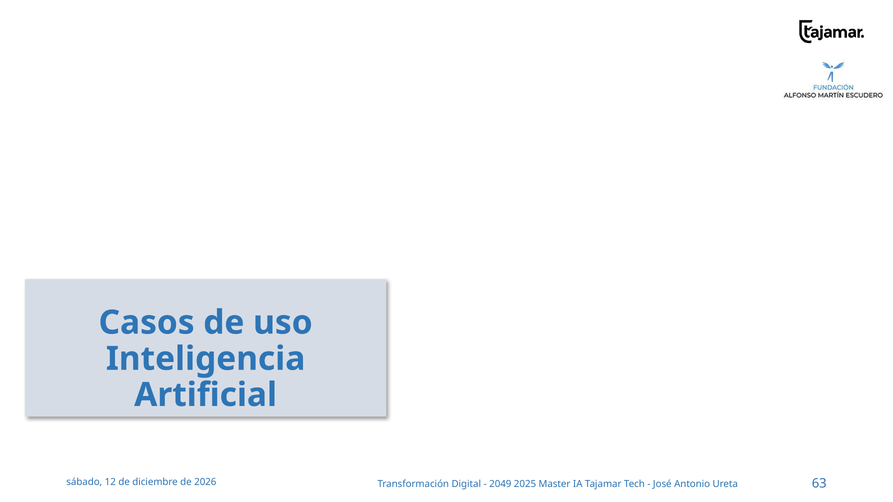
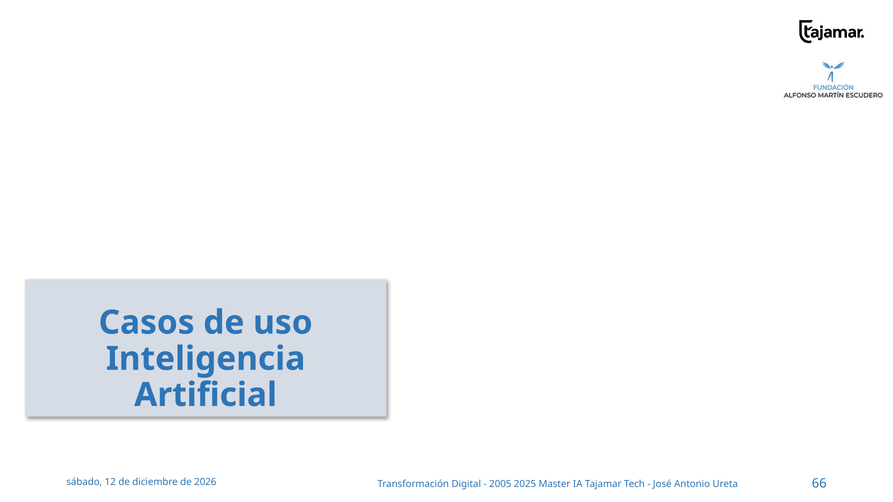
2049: 2049 -> 2005
63: 63 -> 66
